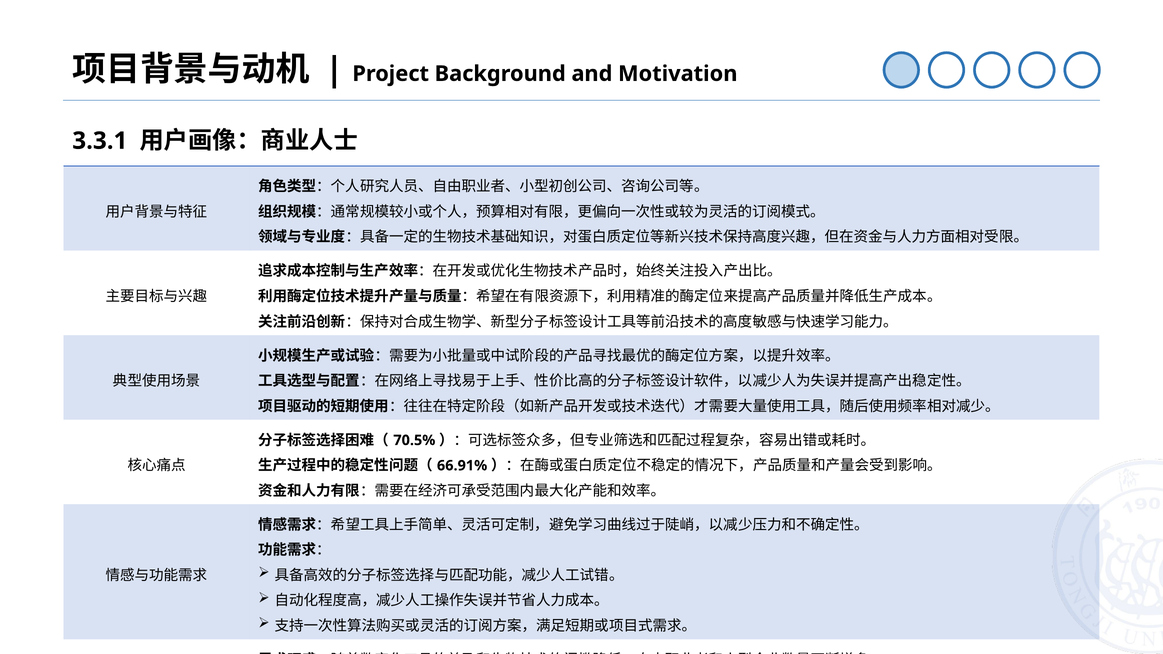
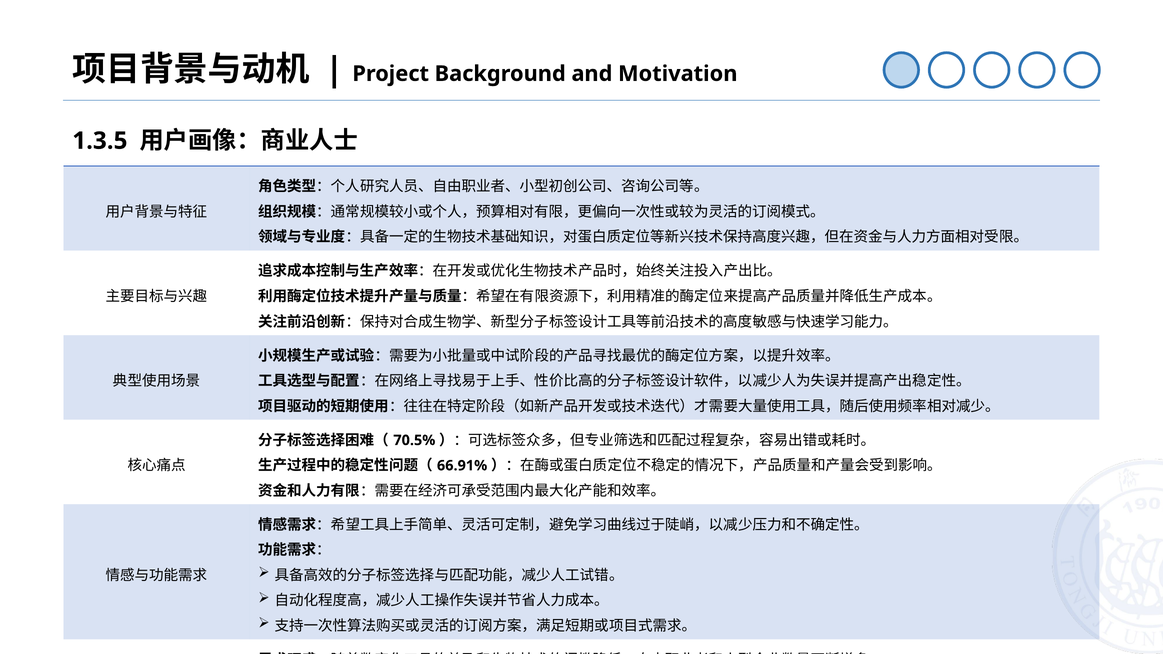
3.3.1: 3.3.1 -> 1.3.5
